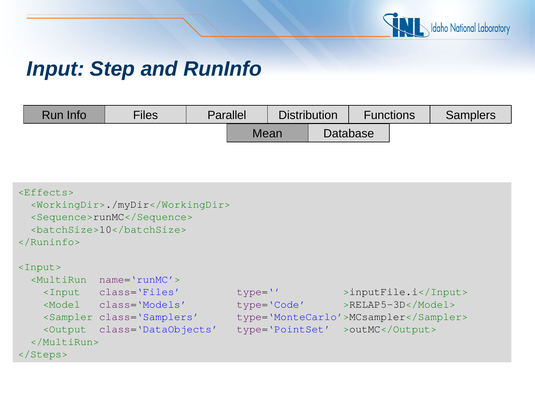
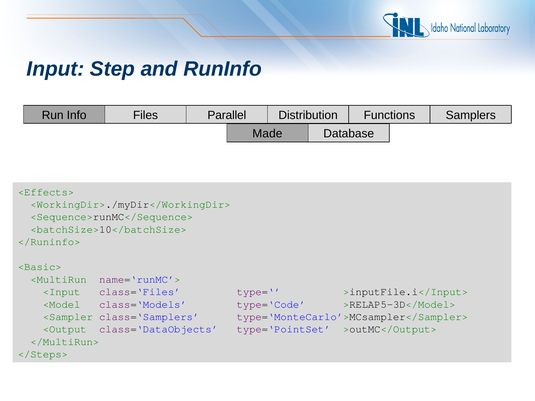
Mean: Mean -> Made
<Input>: <Input> -> <Basic>
